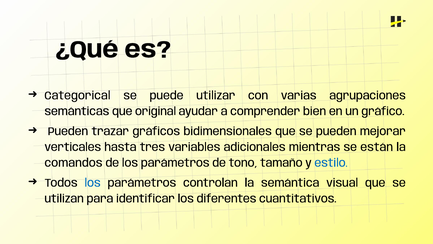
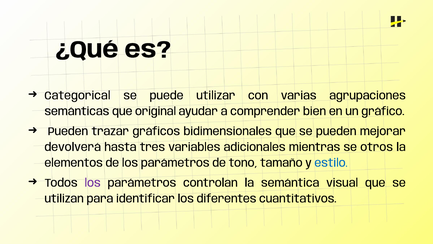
verticales: verticales -> devolverá
están: están -> otros
comandos: comandos -> elementos
los at (93, 183) colour: blue -> purple
